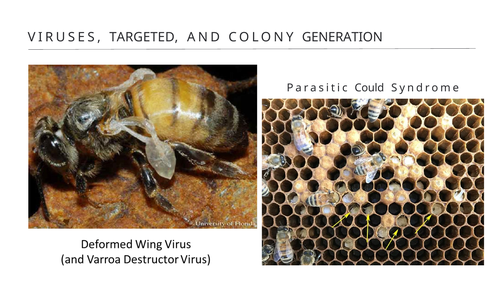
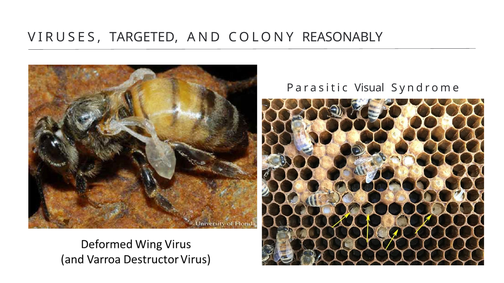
GENERATION: GENERATION -> REASONABLY
Could: Could -> Visual
